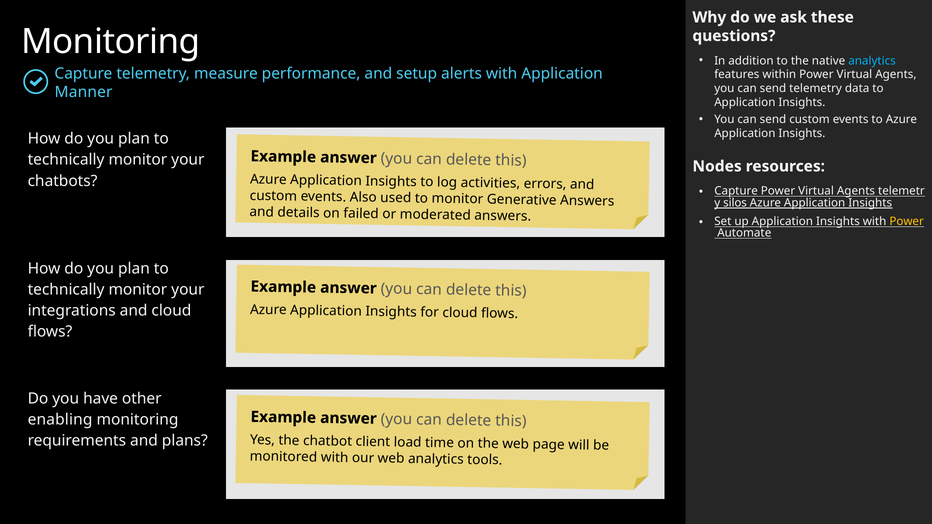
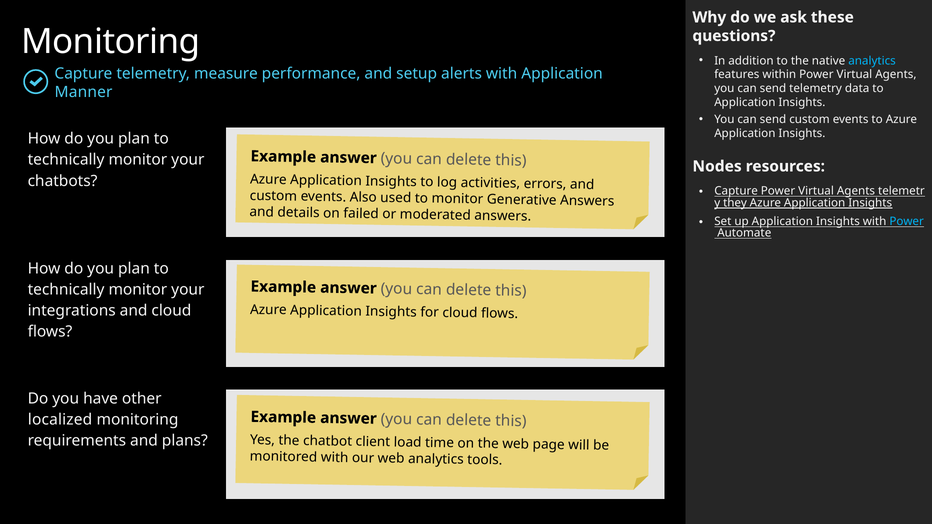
silos: silos -> they
Power at (907, 222) colour: yellow -> light blue
enabling: enabling -> localized
